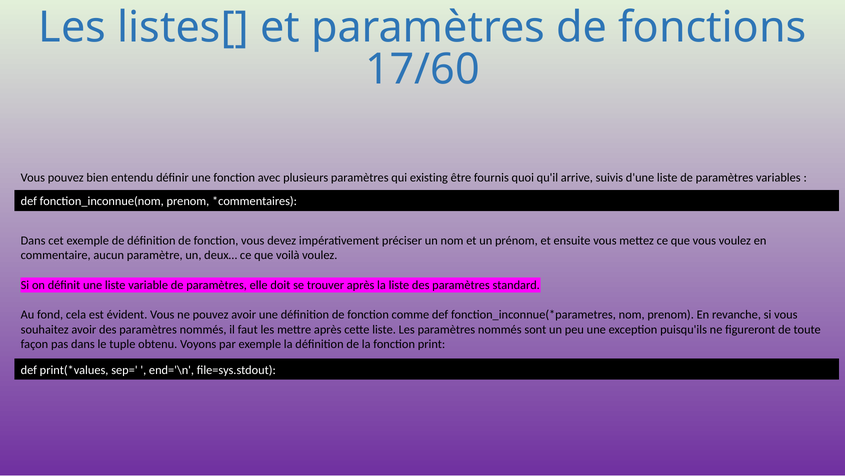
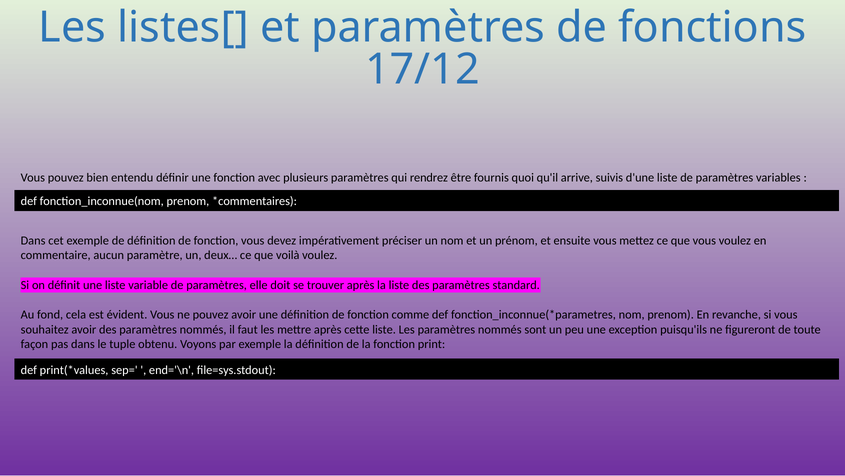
17/60: 17/60 -> 17/12
existing: existing -> rendrez
